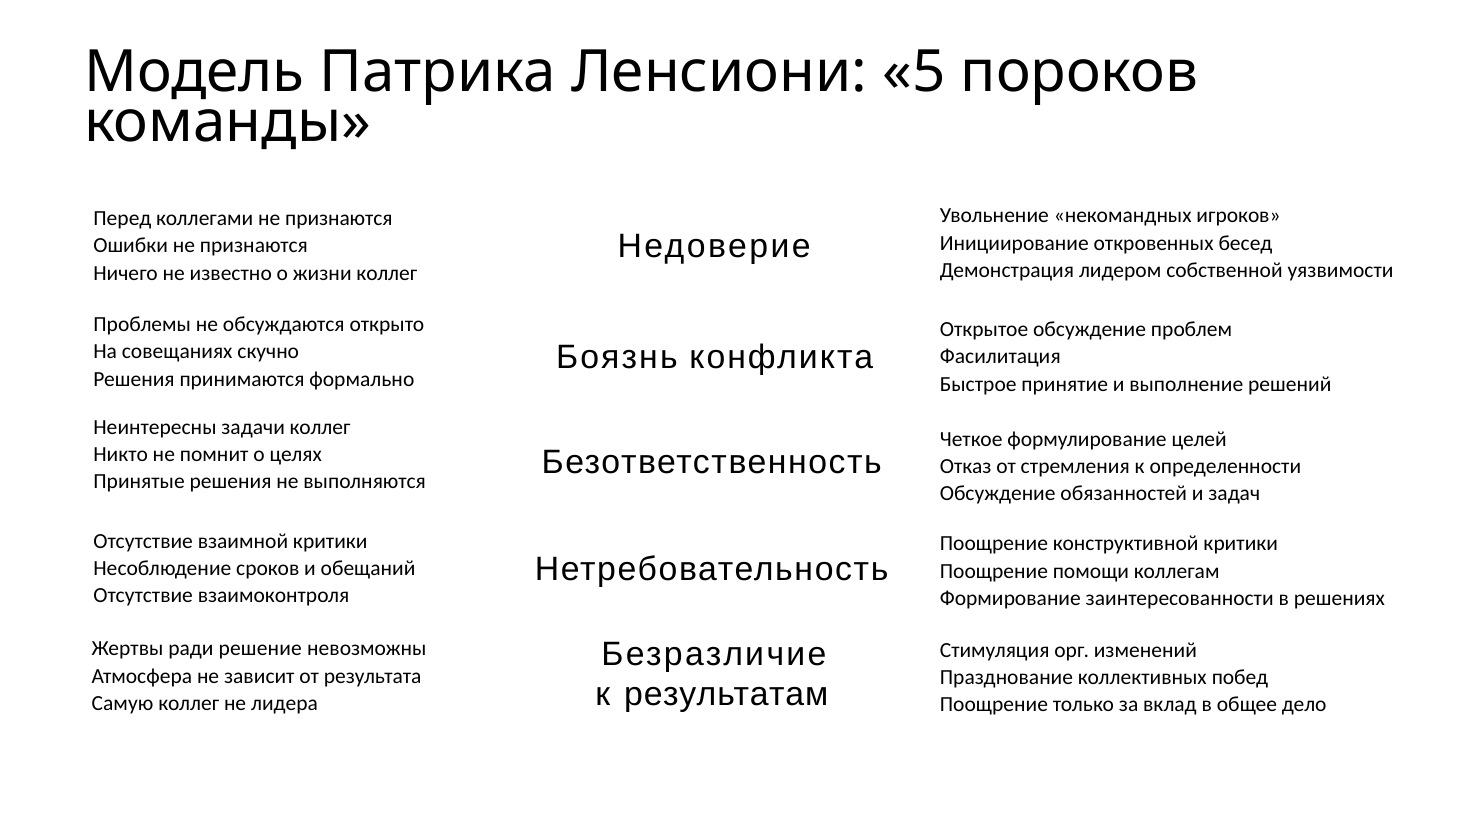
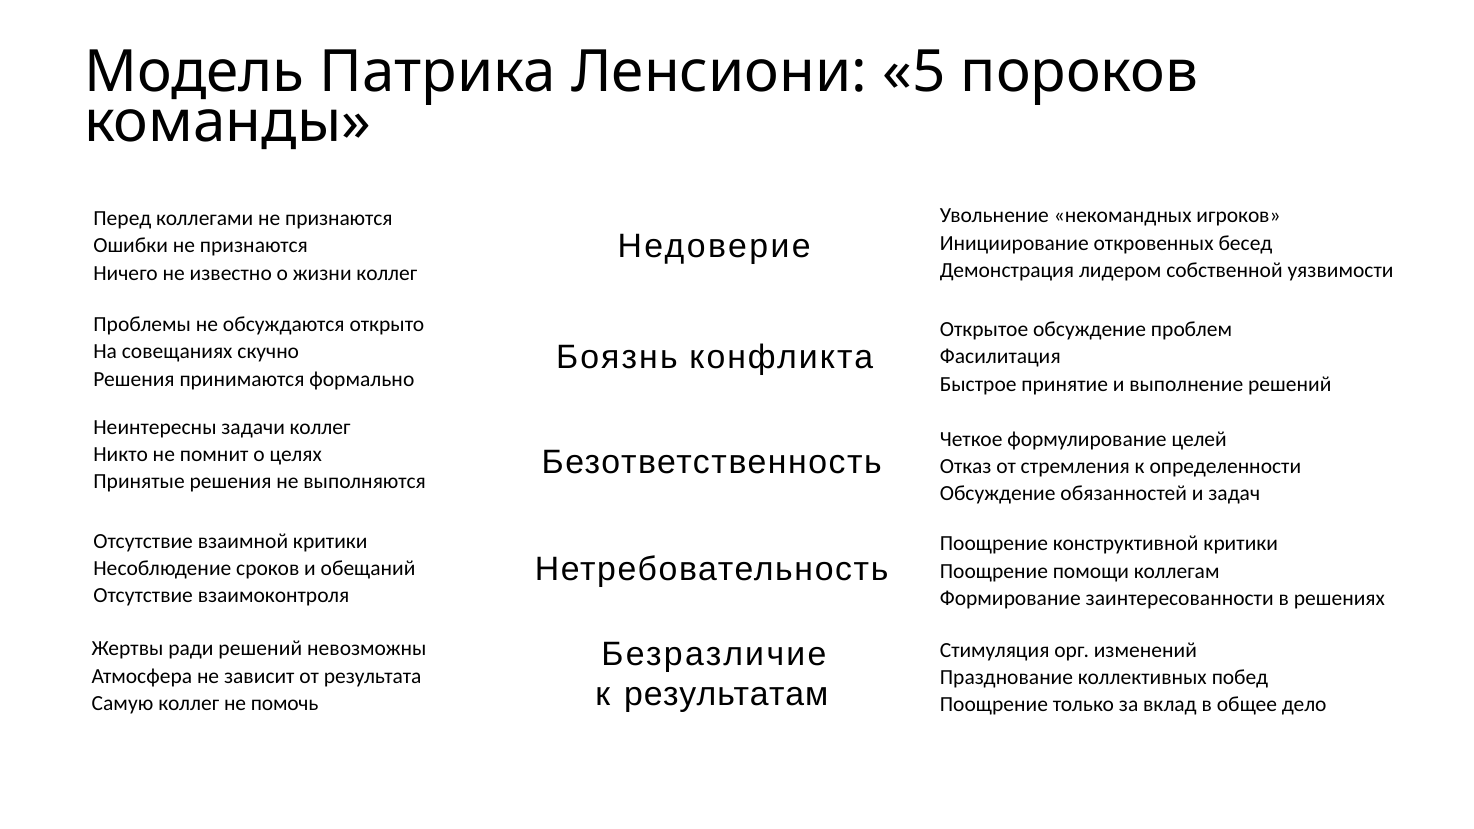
ради решение: решение -> решений
лидера: лидера -> помочь
